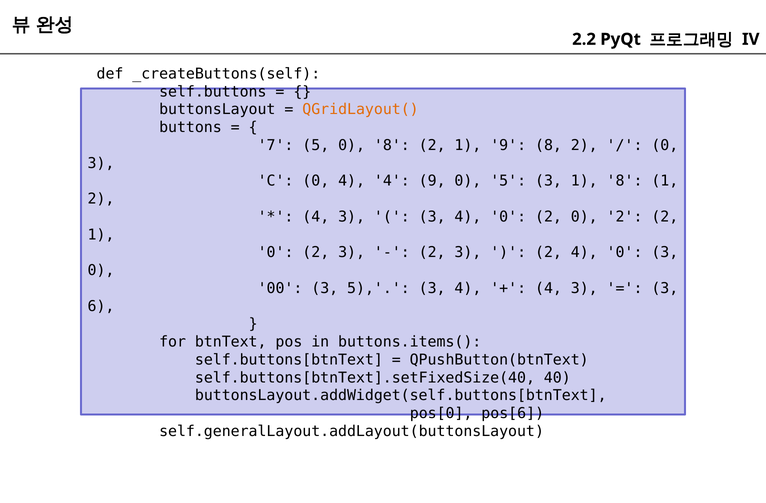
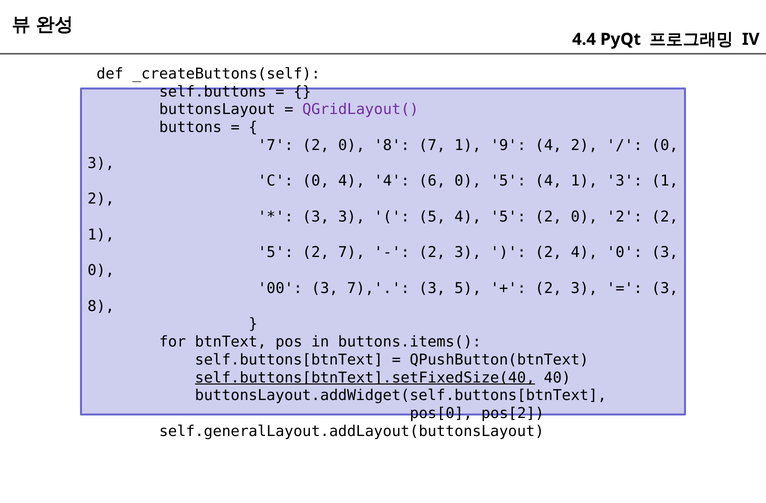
2.2: 2.2 -> 4.4
QGridLayout( colour: orange -> purple
7 5: 5 -> 2
0 8 2: 2 -> 7
9 8: 8 -> 4
4 9: 9 -> 6
0 5 3: 3 -> 4
1 8: 8 -> 3
4 at (316, 217): 4 -> 3
3 at (432, 217): 3 -> 5
0 at (508, 217): 0 -> 5
0 at (276, 253): 0 -> 5
3 at (352, 253): 3 -> 7
3 5: 5 -> 7
4 at (468, 288): 4 -> 5
4 at (548, 288): 4 -> 2
6 at (101, 306): 6 -> 8
self.buttons[btnText].setFixedSize(40 underline: none -> present
pos[6: pos[6 -> pos[2
